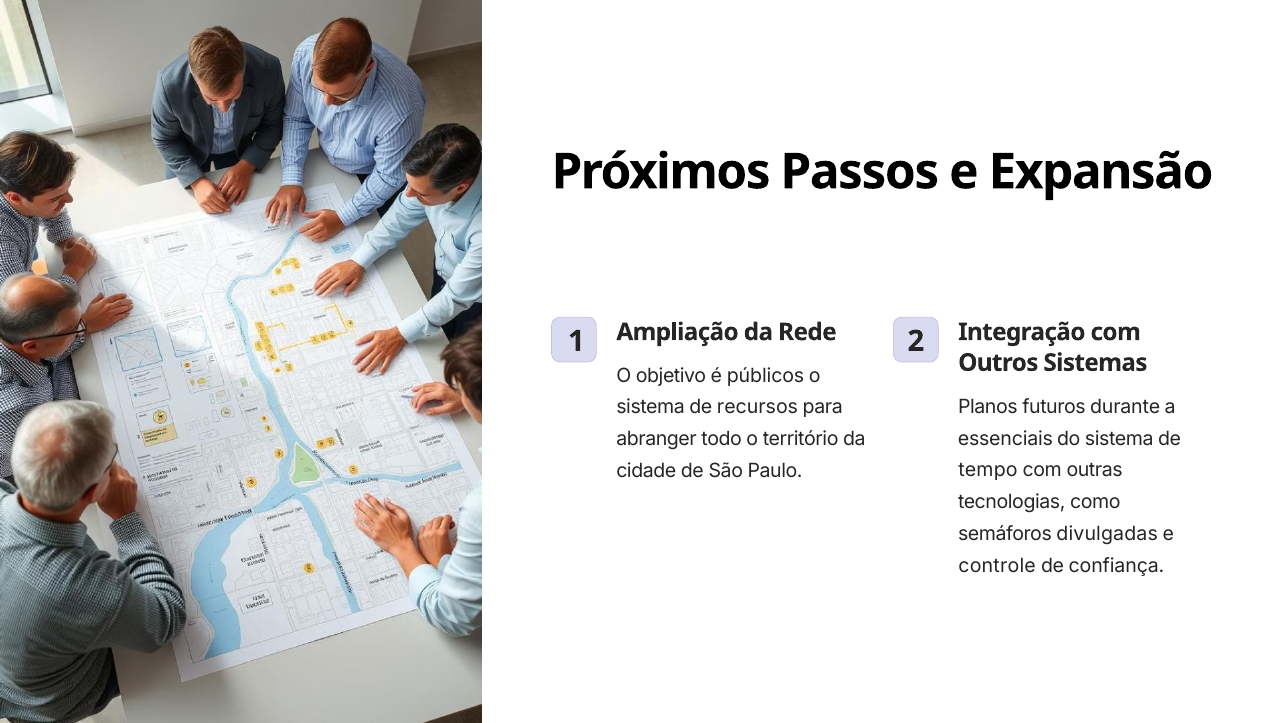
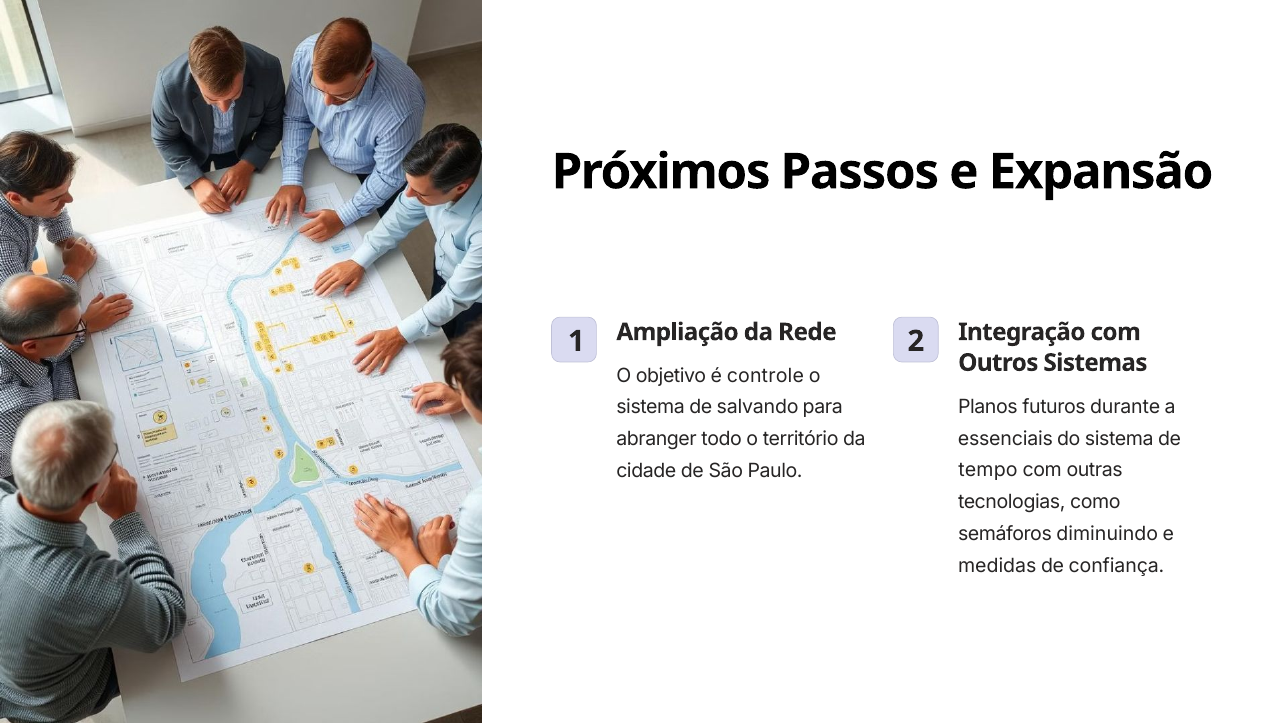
públicos: públicos -> controle
recursos: recursos -> salvando
divulgadas: divulgadas -> diminuindo
controle: controle -> medidas
